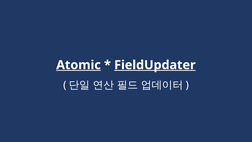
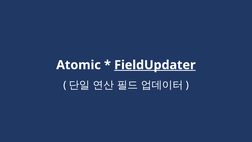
Atomic underline: present -> none
